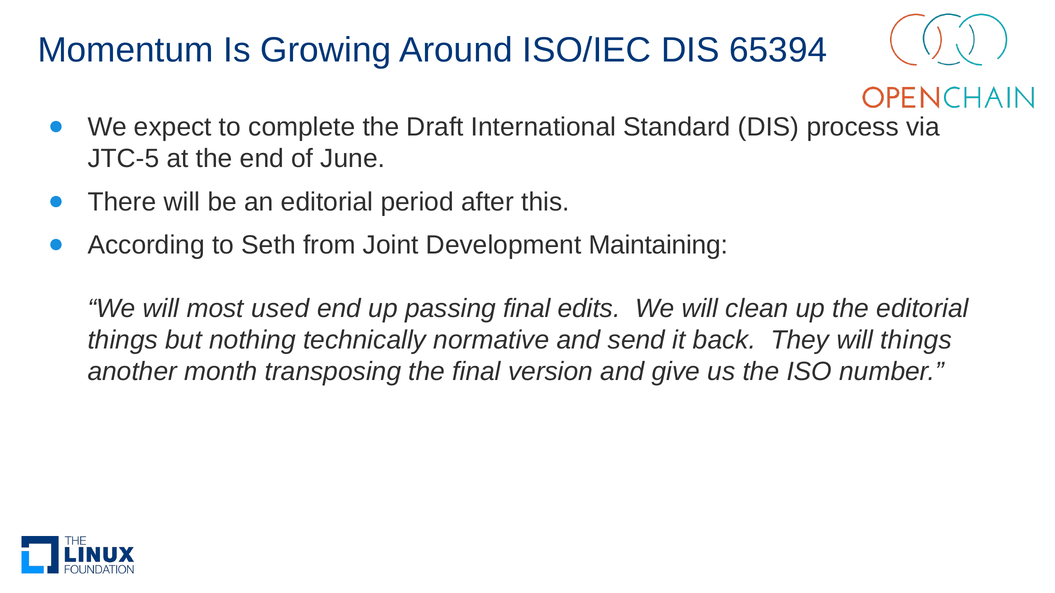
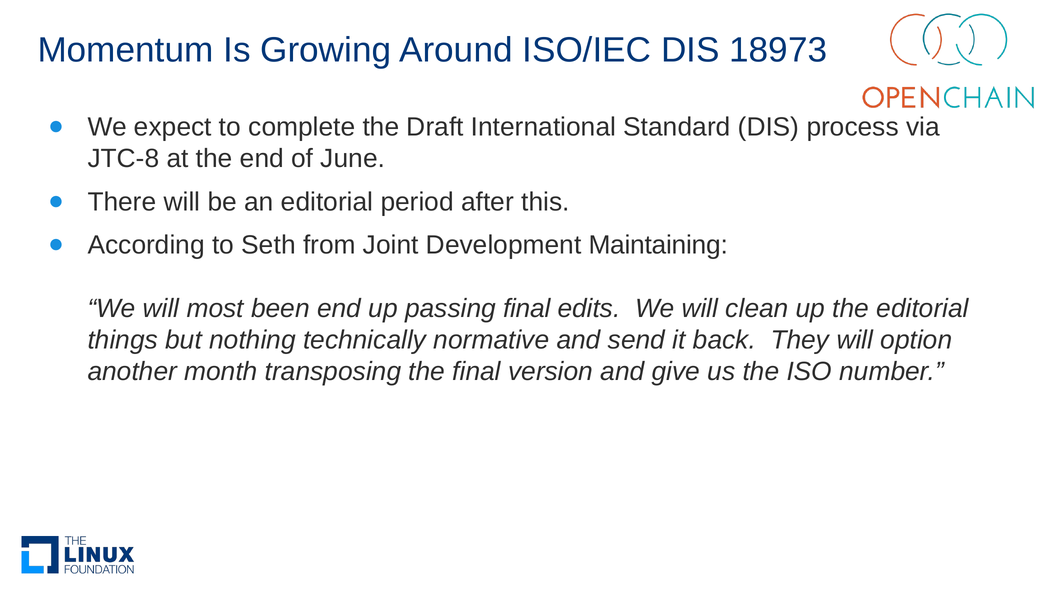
65394: 65394 -> 18973
JTC-5: JTC-5 -> JTC-8
used: used -> been
will things: things -> option
